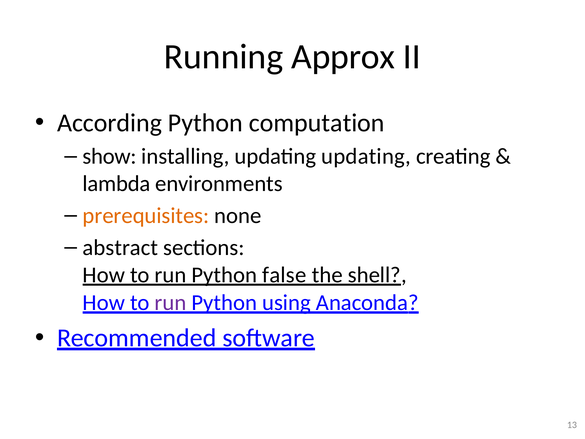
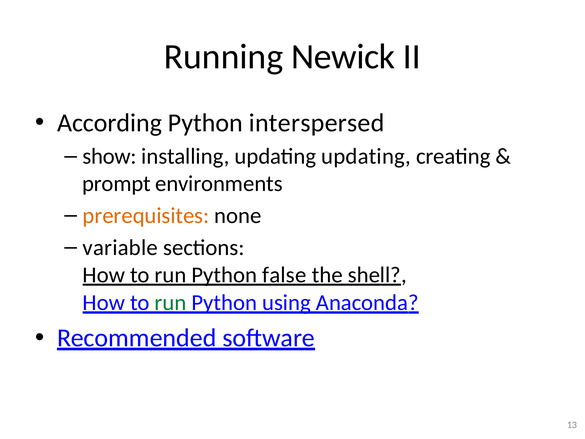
Approx: Approx -> Newick
computation: computation -> interspersed
lambda: lambda -> prompt
abstract: abstract -> variable
run at (170, 302) colour: purple -> green
